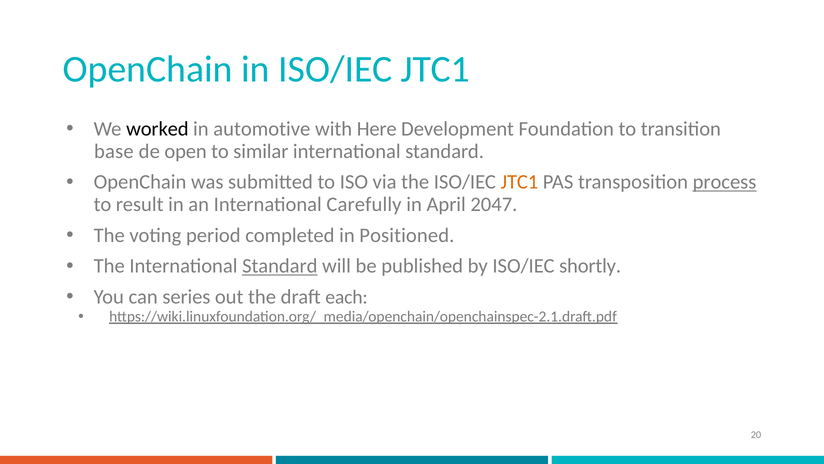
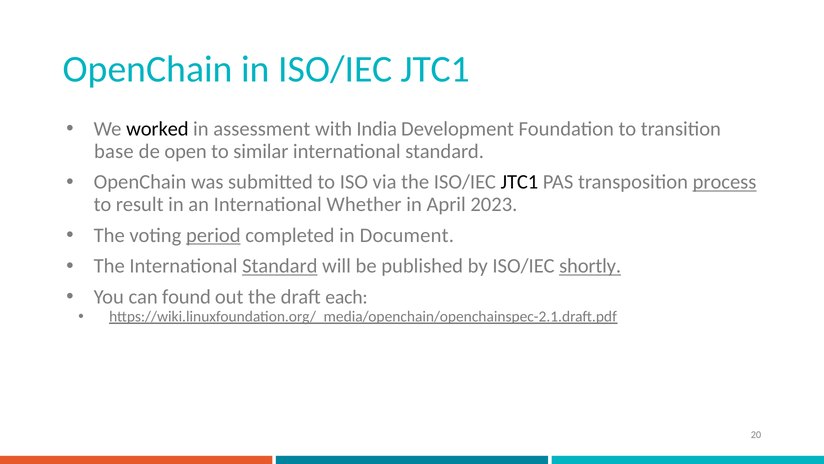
automotive: automotive -> assessment
Here: Here -> India
JTC1 at (519, 182) colour: orange -> black
Carefully: Carefully -> Whether
2047: 2047 -> 2023
period underline: none -> present
Positioned: Positioned -> Document
shortly underline: none -> present
series: series -> found
